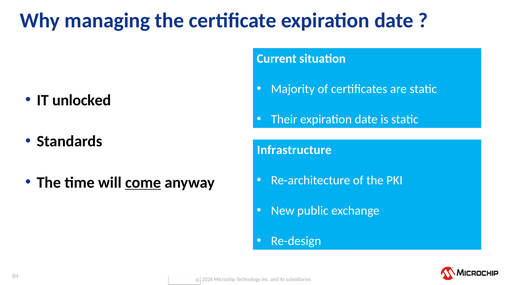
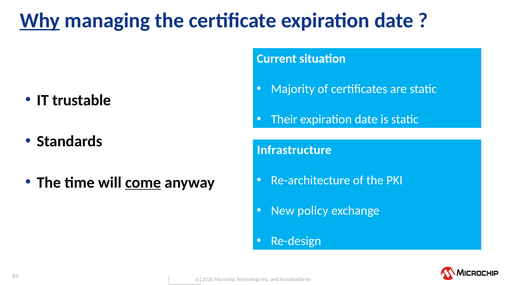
Why underline: none -> present
unlocked: unlocked -> trustable
public: public -> policy
